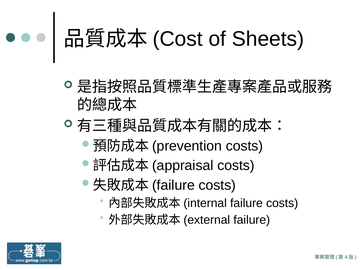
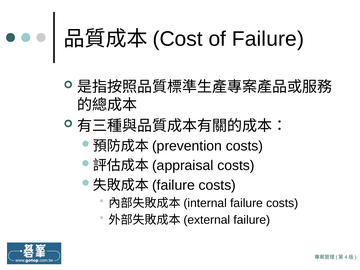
of Sheets: Sheets -> Failure
